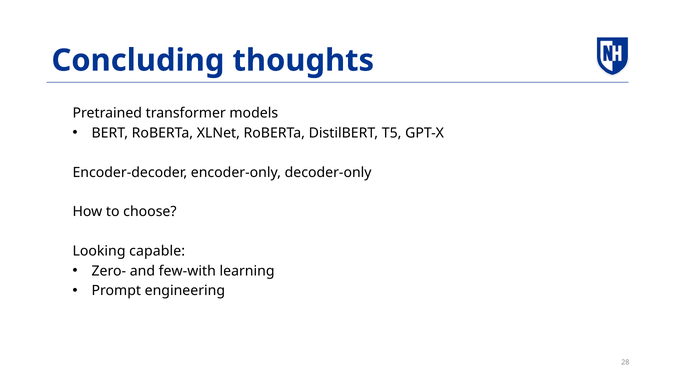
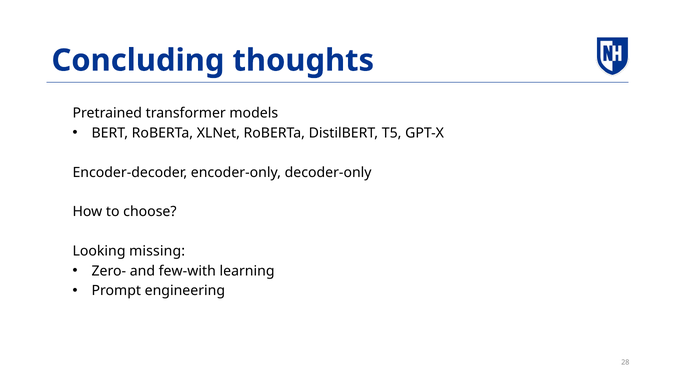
capable: capable -> missing
